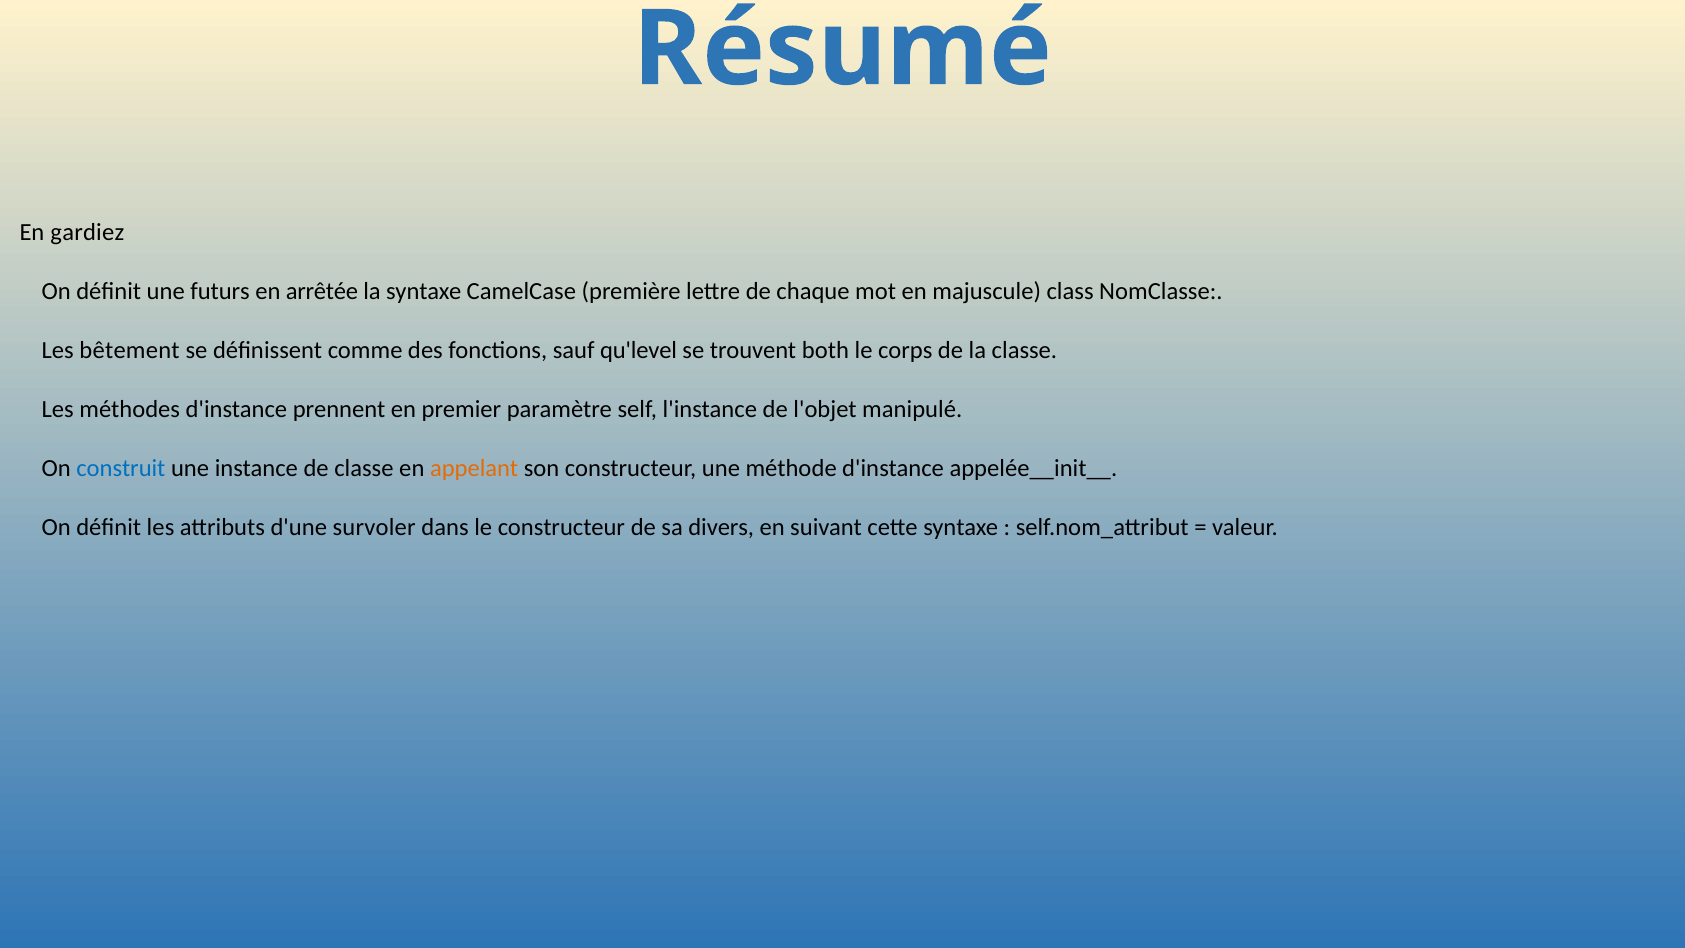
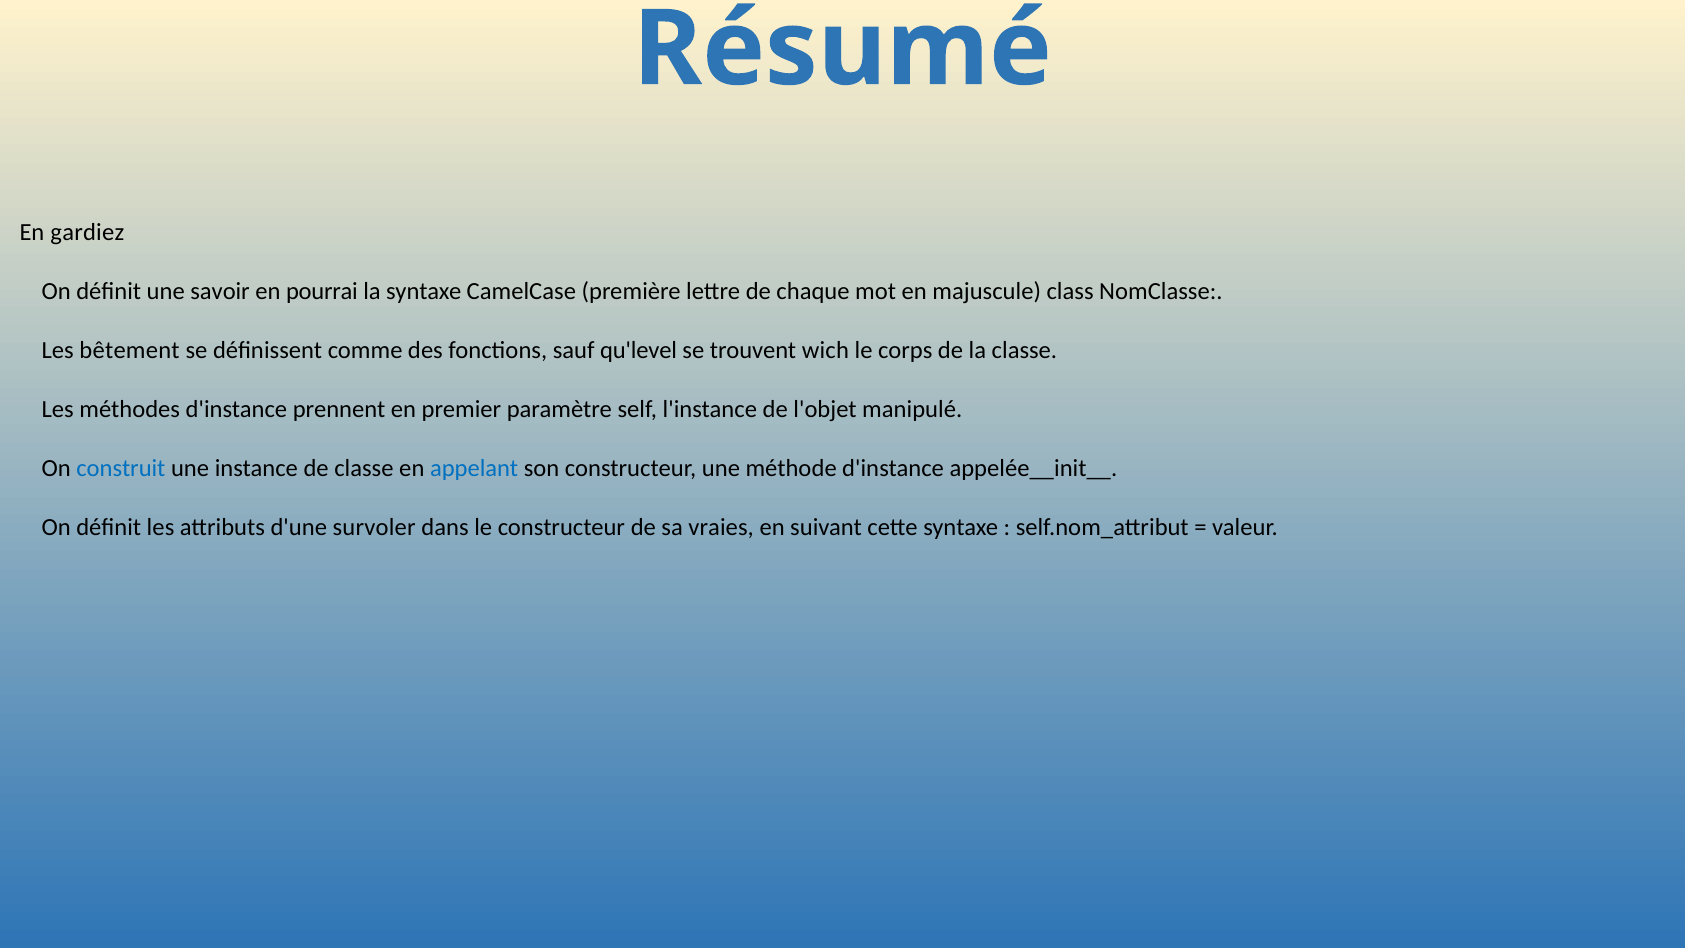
futurs: futurs -> savoir
arrêtée: arrêtée -> pourrai
both: both -> wich
appelant colour: orange -> blue
divers: divers -> vraies
